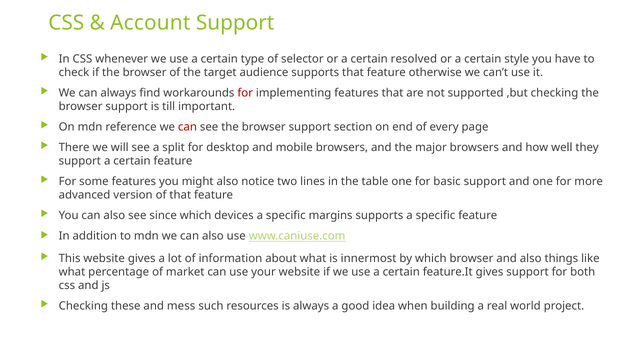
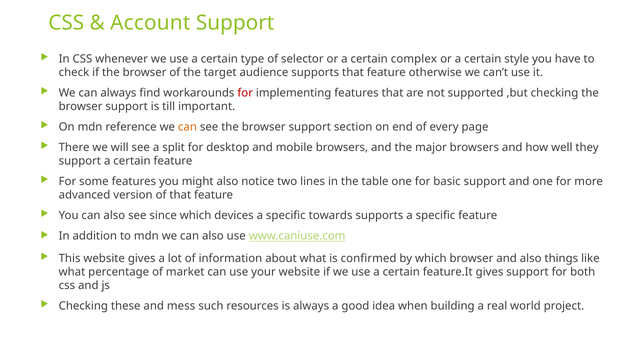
resolved: resolved -> complex
can at (187, 127) colour: red -> orange
margins: margins -> towards
innermost: innermost -> confirmed
